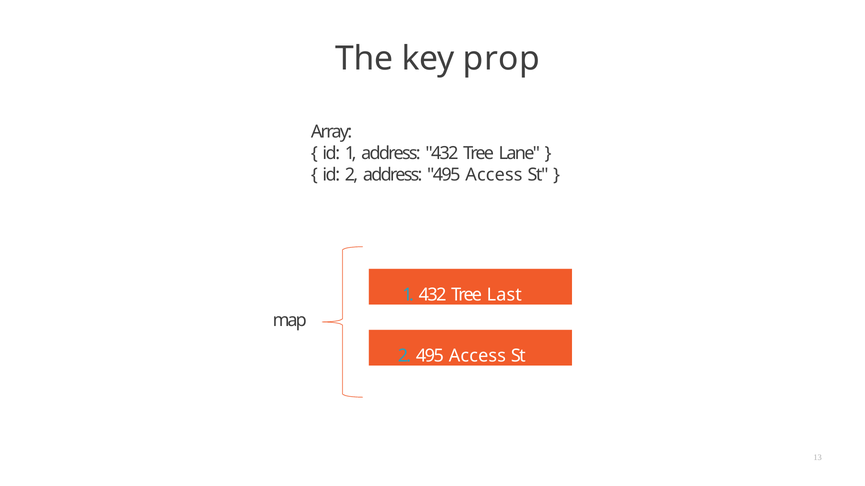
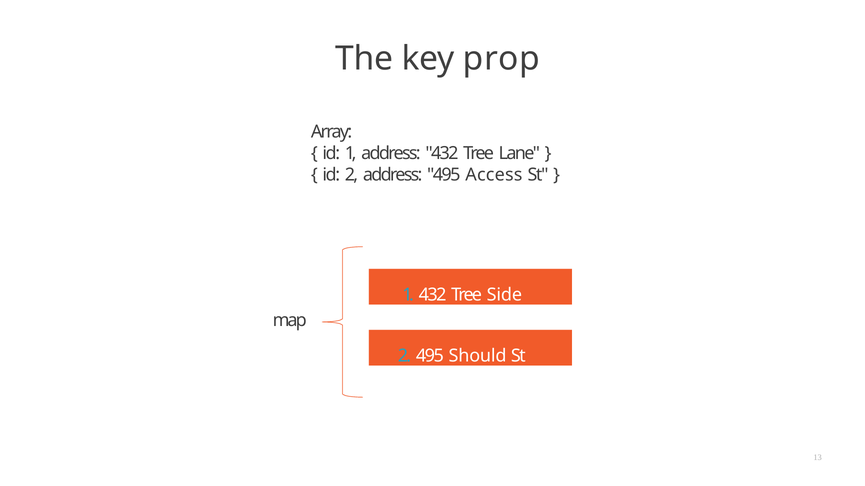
Last: Last -> Side
2 495 Access: Access -> Should
